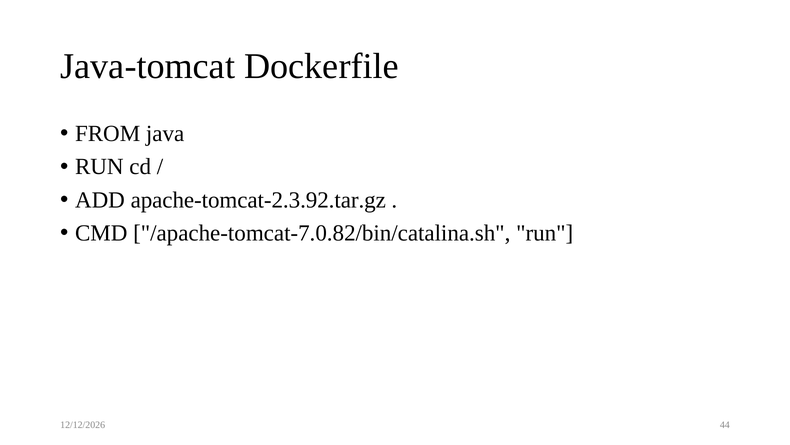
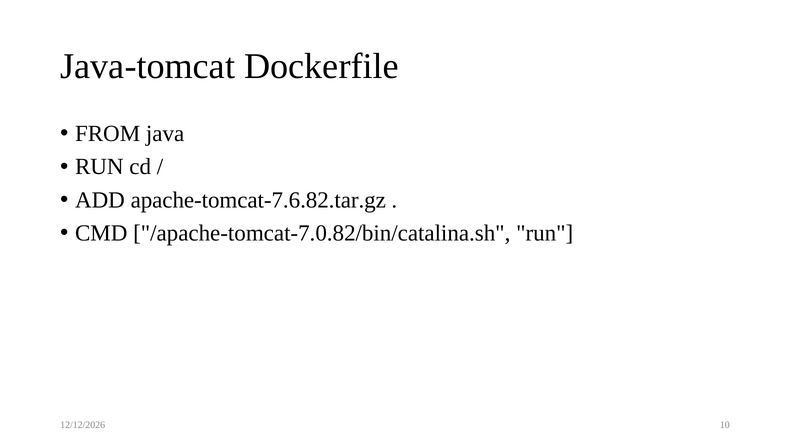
apache-tomcat-2.3.92.tar.gz: apache-tomcat-2.3.92.tar.gz -> apache-tomcat-7.6.82.tar.gz
44: 44 -> 10
